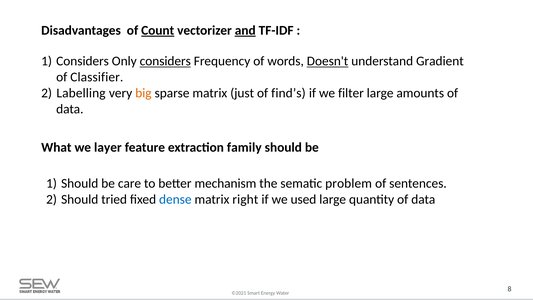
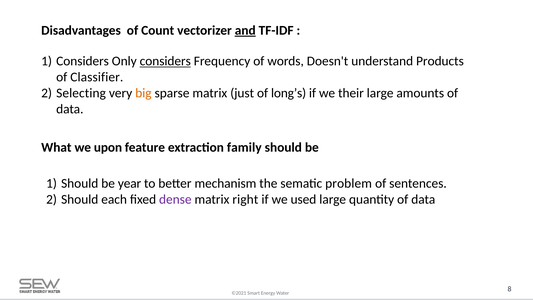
Count underline: present -> none
Doesn't underline: present -> none
Gradient: Gradient -> Products
Labelling: Labelling -> Selecting
find’s: find’s -> long’s
filter: filter -> their
layer: layer -> upon
care: care -> year
tried: tried -> each
dense colour: blue -> purple
